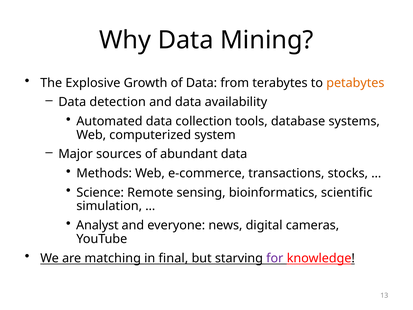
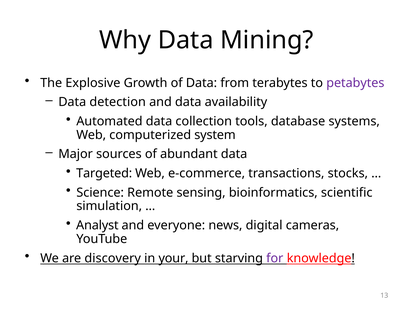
petabytes colour: orange -> purple
Methods: Methods -> Targeted
matching: matching -> discovery
final: final -> your
